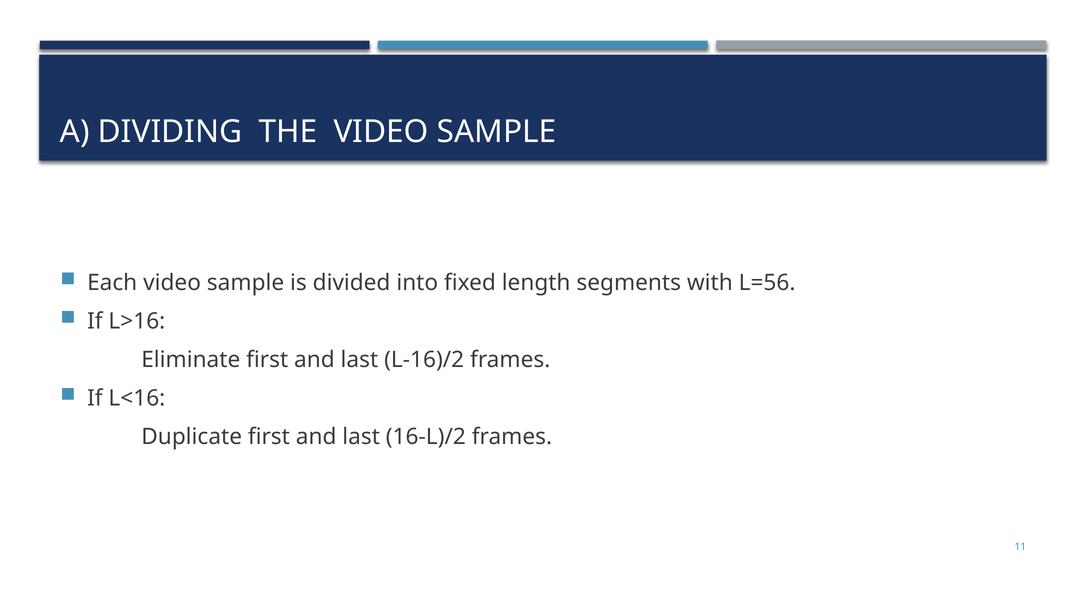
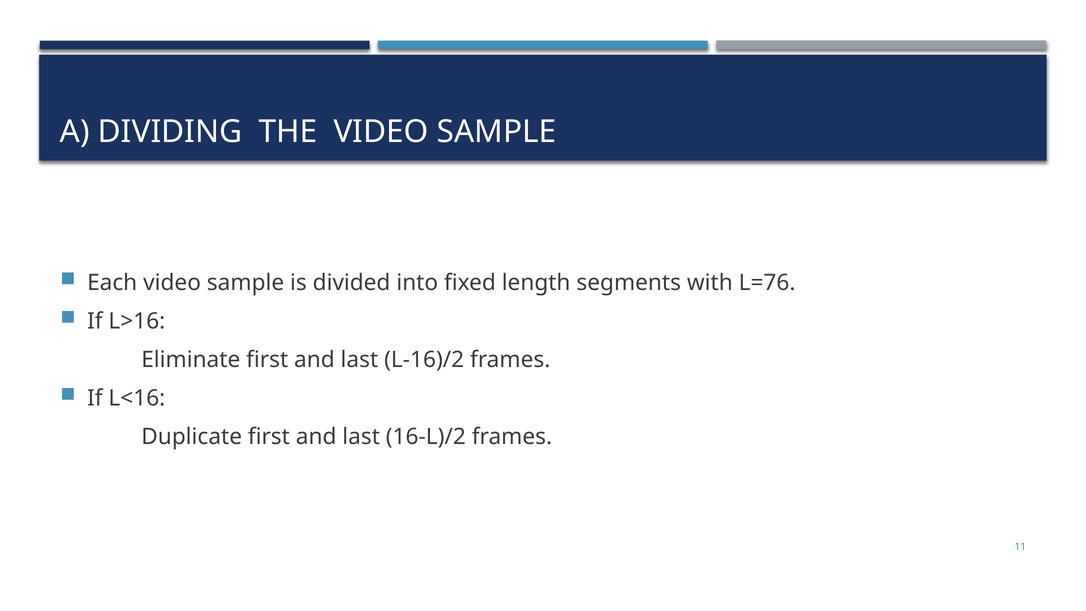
L=56: L=56 -> L=76
